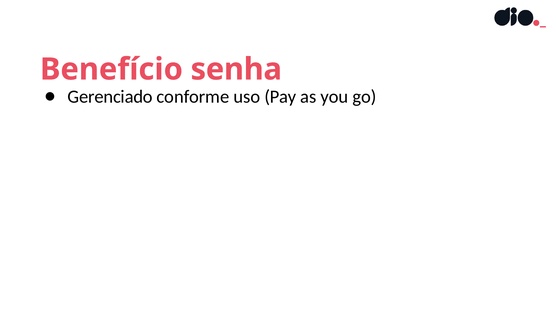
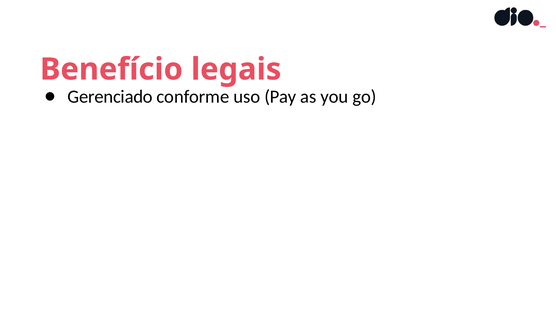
senha: senha -> legais
